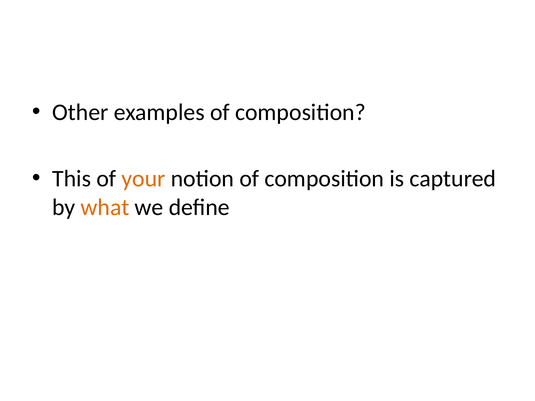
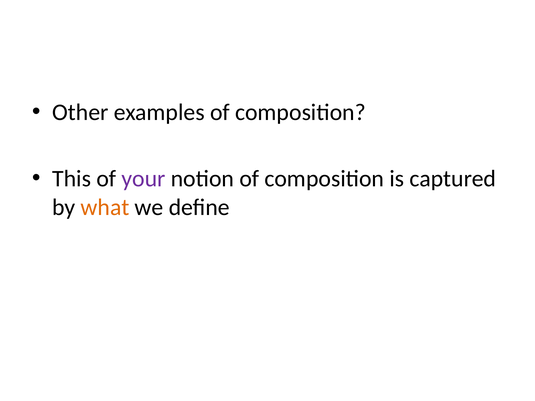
your colour: orange -> purple
